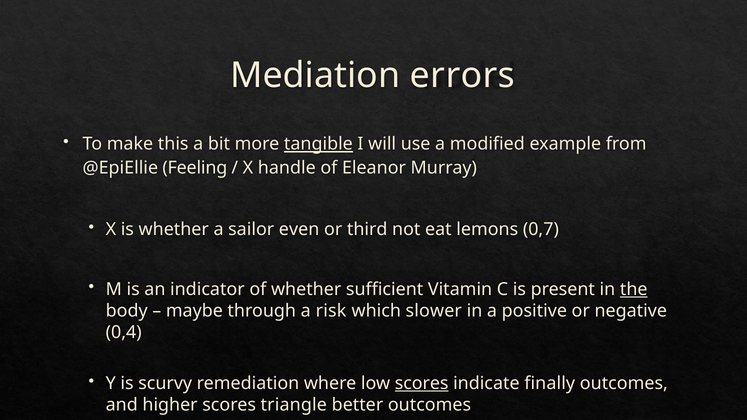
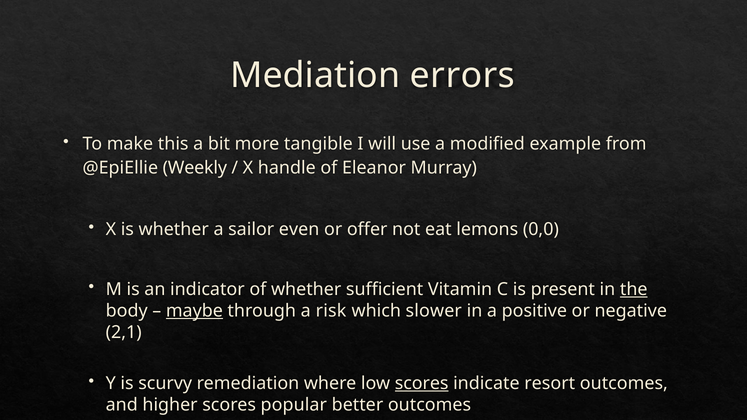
tangible underline: present -> none
Feeling: Feeling -> Weekly
third: third -> offer
0,7: 0,7 -> 0,0
maybe underline: none -> present
0,4: 0,4 -> 2,1
finally: finally -> resort
triangle: triangle -> popular
